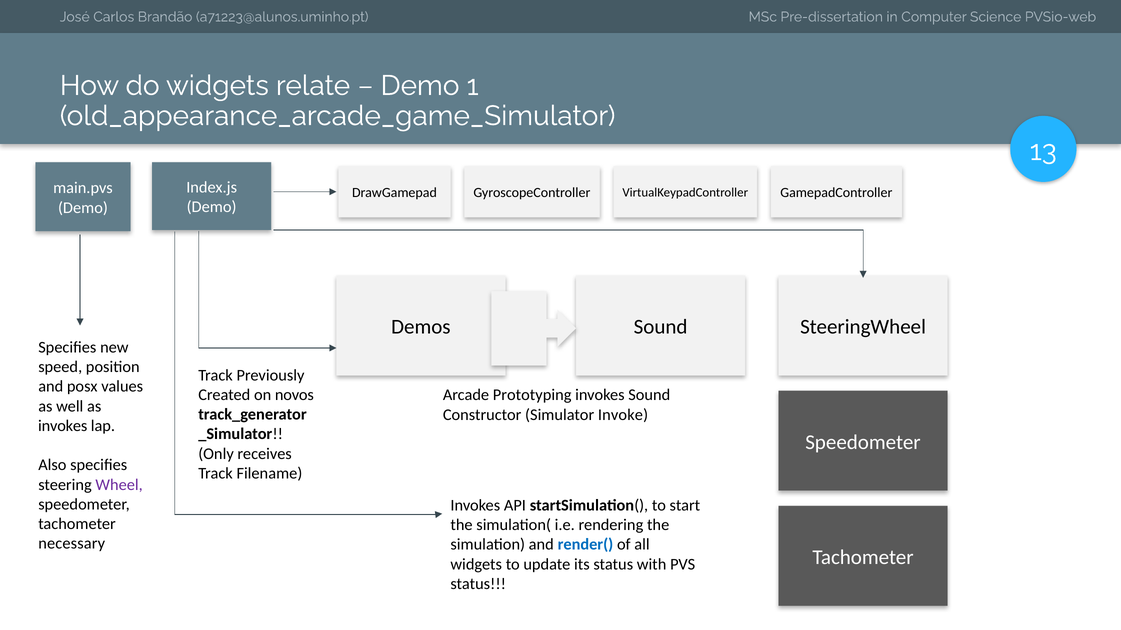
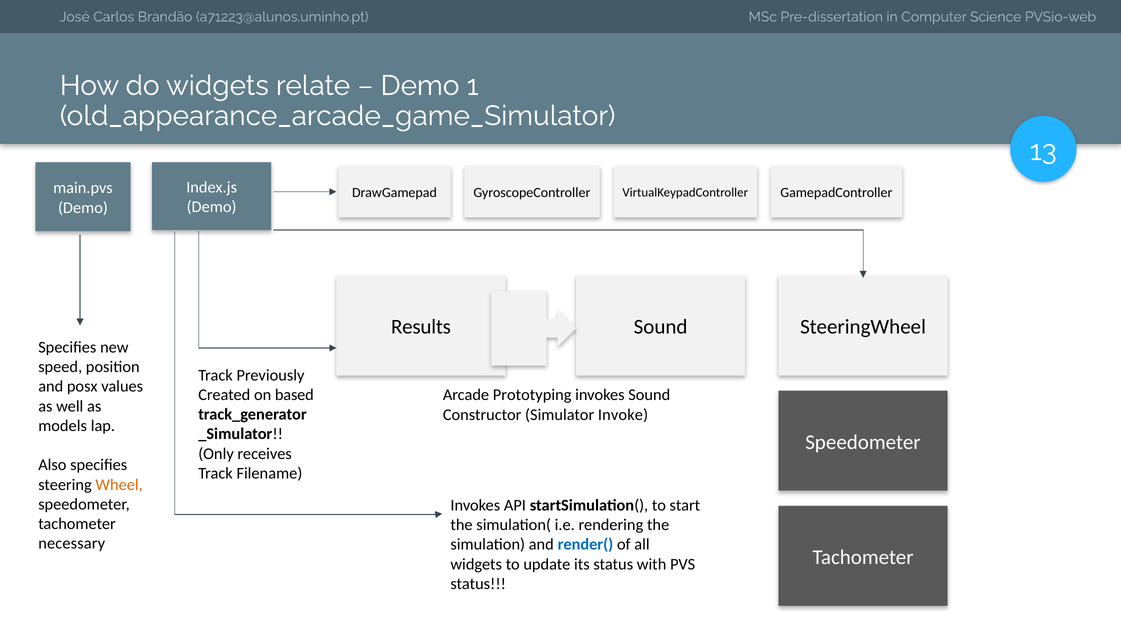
Demos: Demos -> Results
novos: novos -> based
invokes at (63, 426): invokes -> models
Wheel colour: purple -> orange
